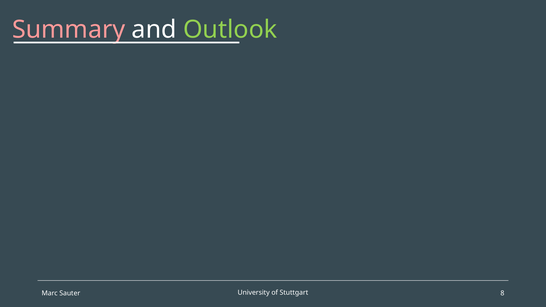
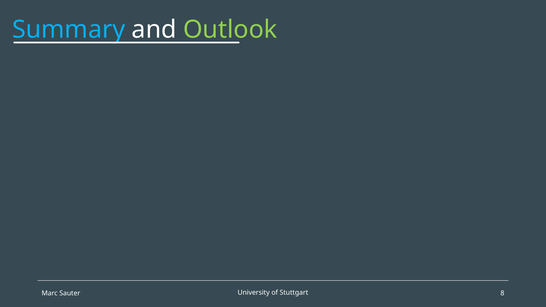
Summary colour: pink -> light blue
